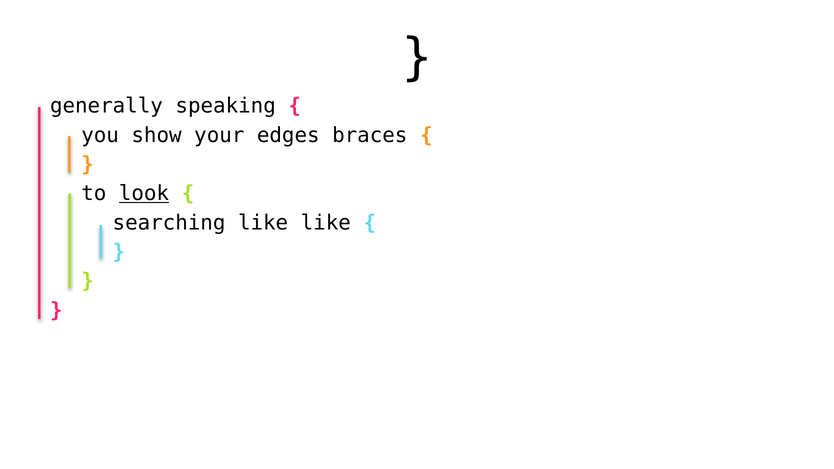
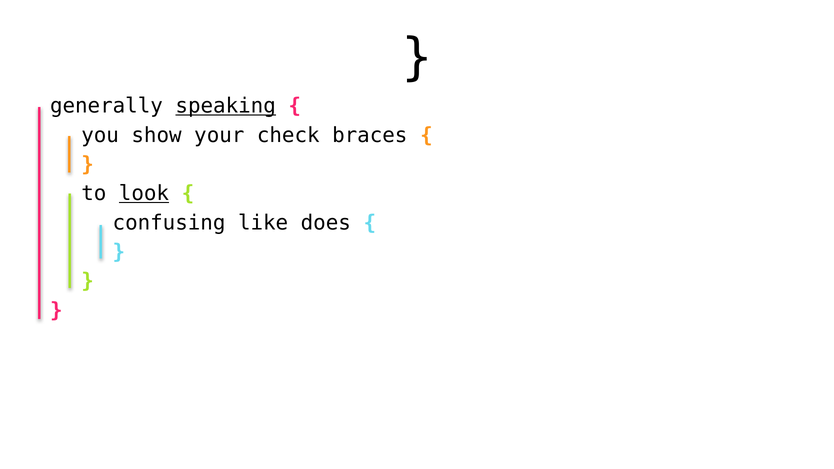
speaking underline: none -> present
edges: edges -> check
searching: searching -> confusing
like like: like -> does
